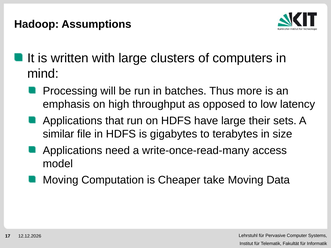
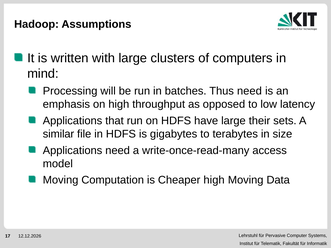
Thus more: more -> need
Cheaper take: take -> high
